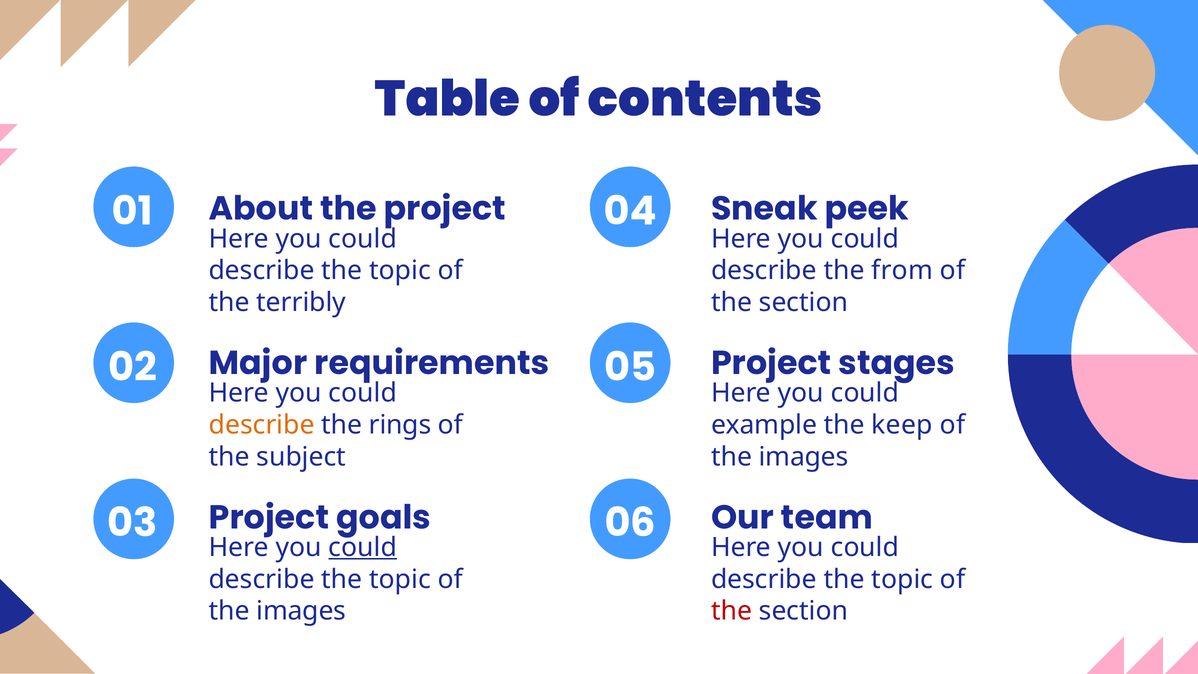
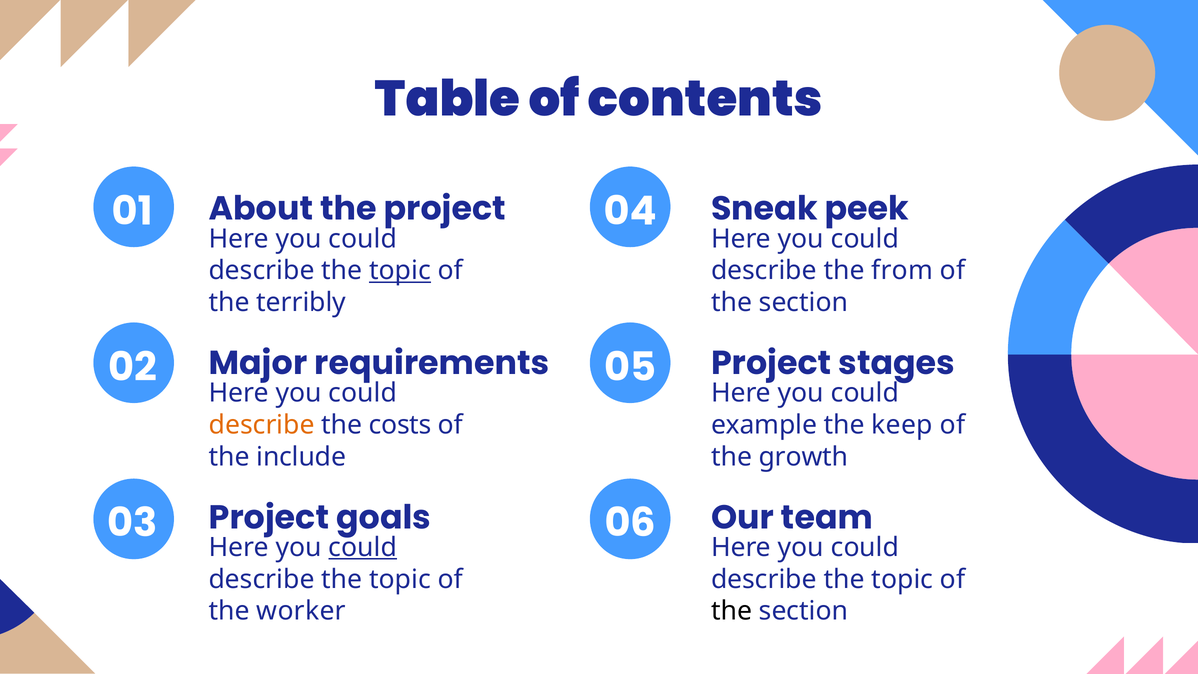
topic at (400, 271) underline: none -> present
rings: rings -> costs
subject: subject -> include
images at (804, 457): images -> growth
images at (301, 611): images -> worker
the at (732, 611) colour: red -> black
